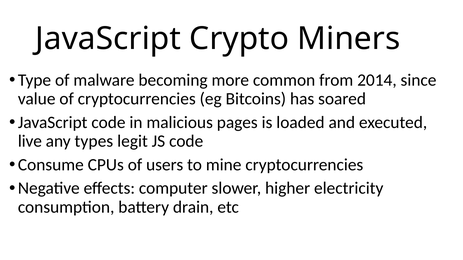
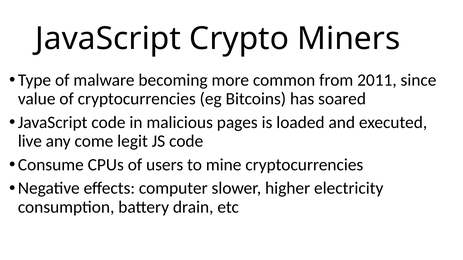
2014: 2014 -> 2011
types: types -> come
